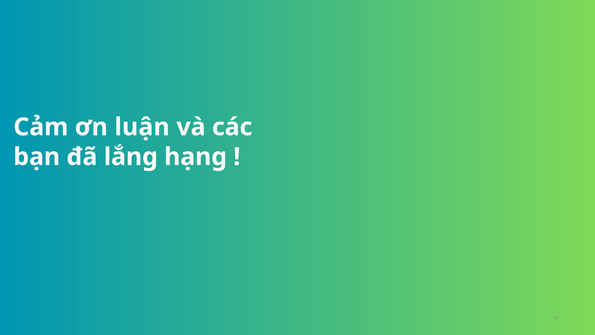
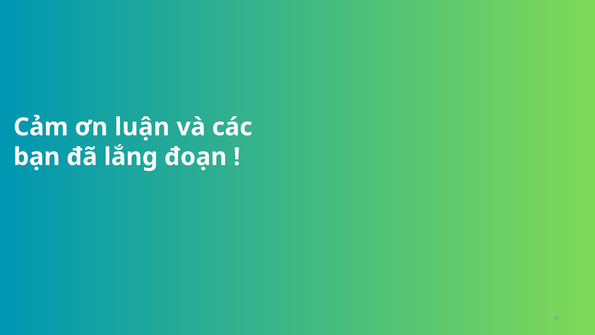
hạng: hạng -> đoạn
